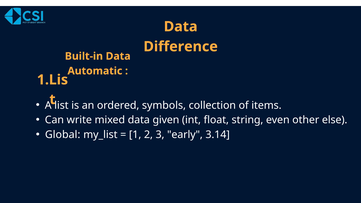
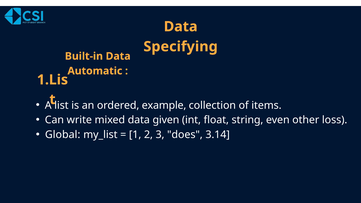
Difference: Difference -> Specifying
symbols: symbols -> example
else: else -> loss
early: early -> does
